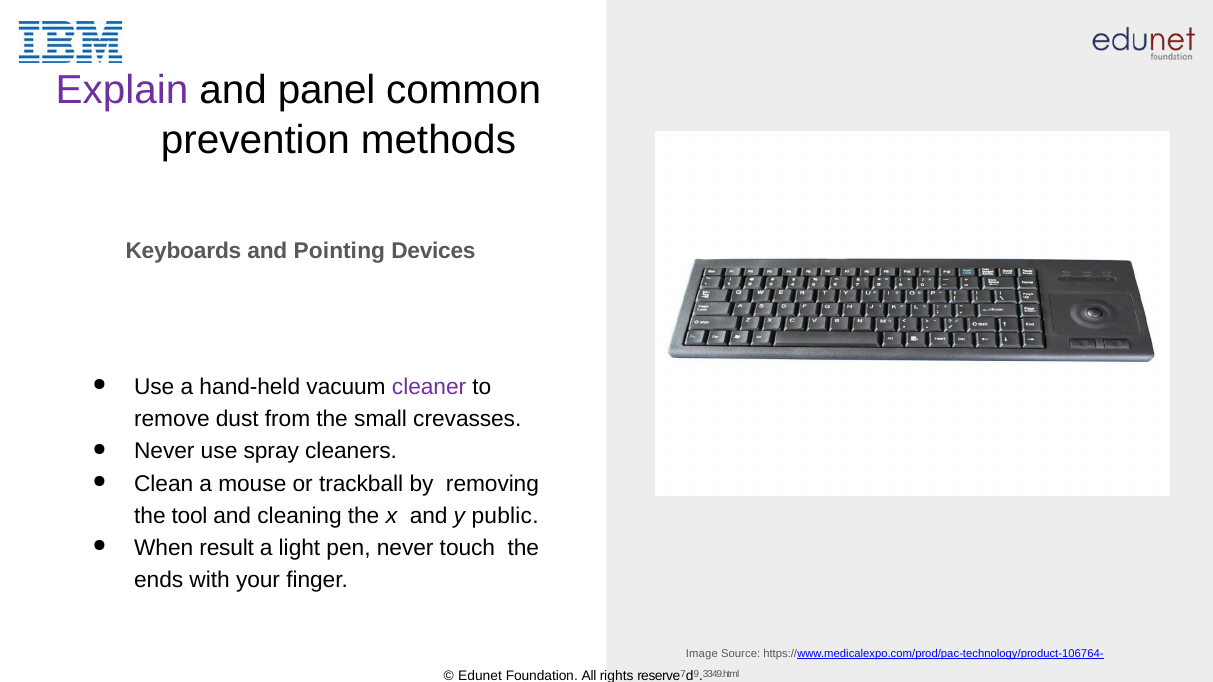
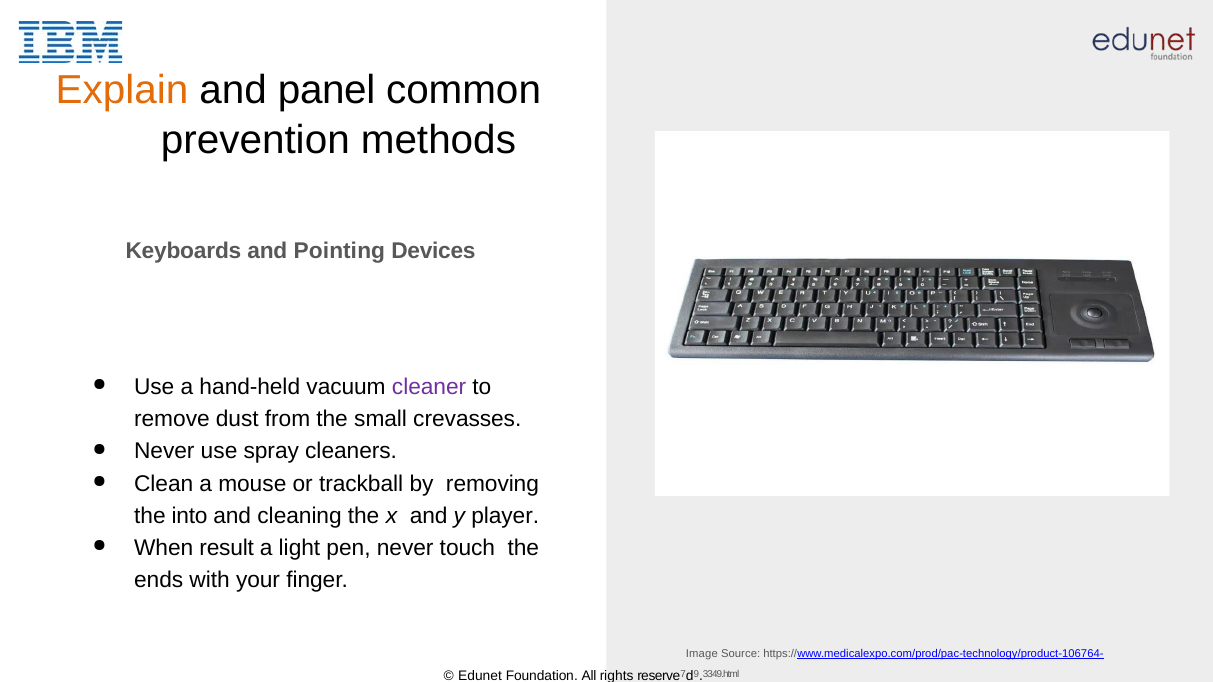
Explain colour: purple -> orange
tool: tool -> into
public: public -> player
